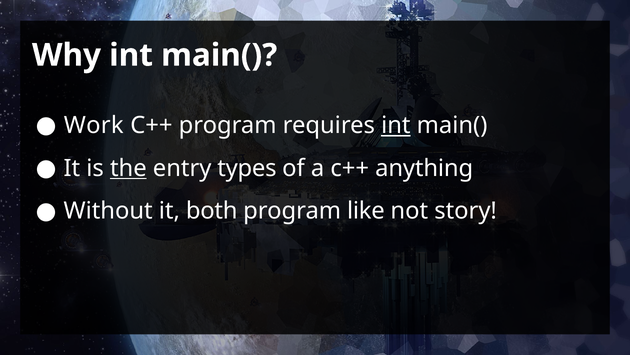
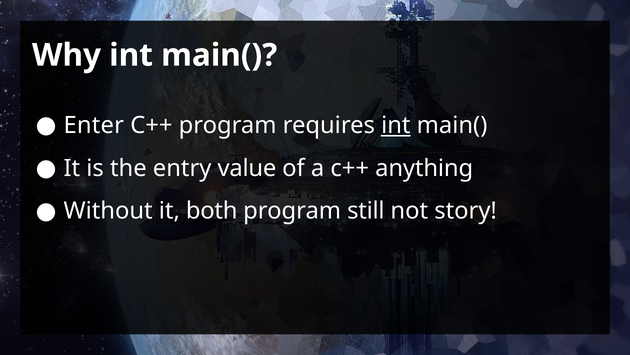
Work: Work -> Enter
the underline: present -> none
types: types -> value
like: like -> still
